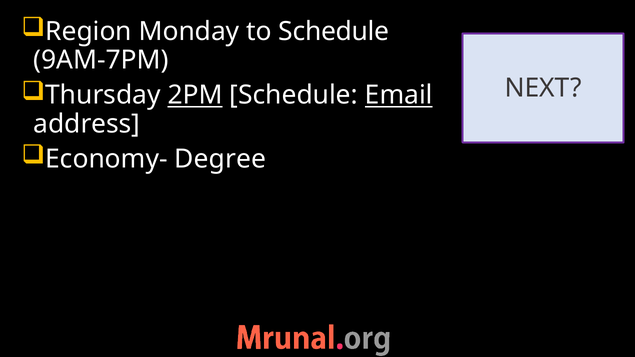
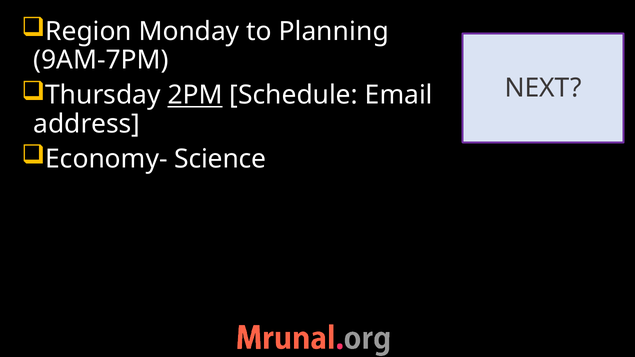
to Schedule: Schedule -> Planning
Email underline: present -> none
Degree: Degree -> Science
